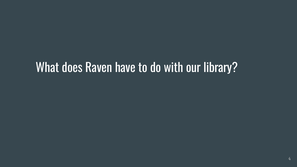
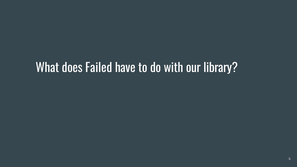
Raven: Raven -> Failed
